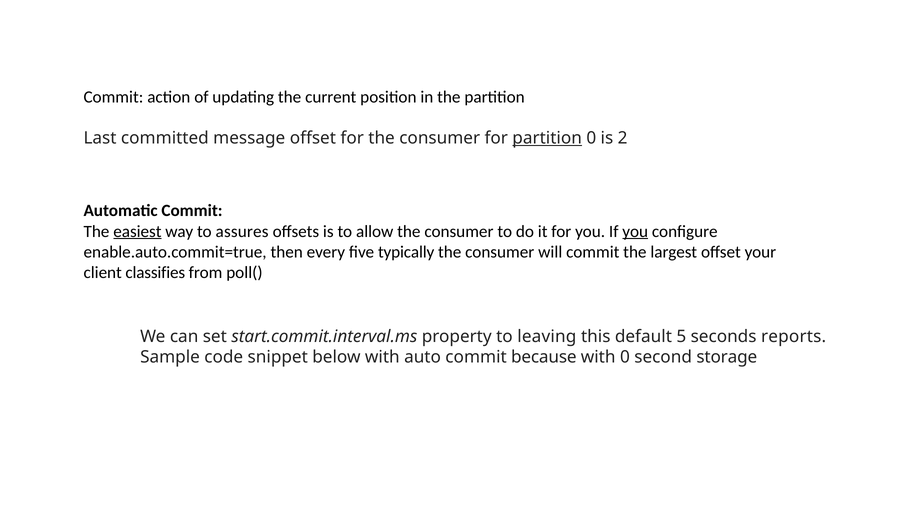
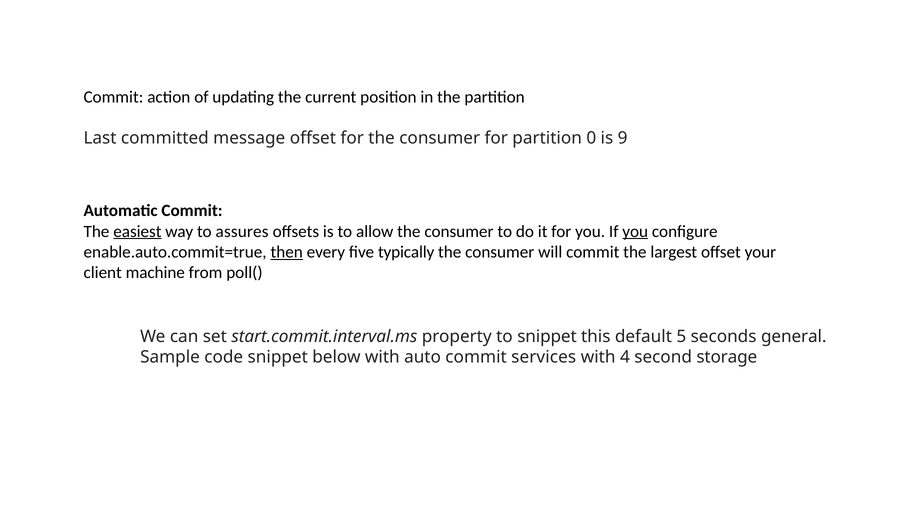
partition at (547, 138) underline: present -> none
2: 2 -> 9
then underline: none -> present
classifies: classifies -> machine
to leaving: leaving -> snippet
reports: reports -> general
because: because -> services
with 0: 0 -> 4
